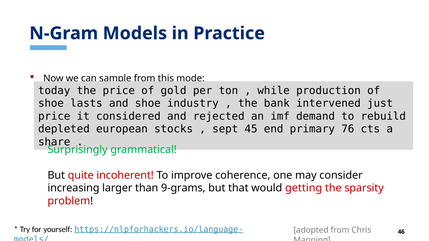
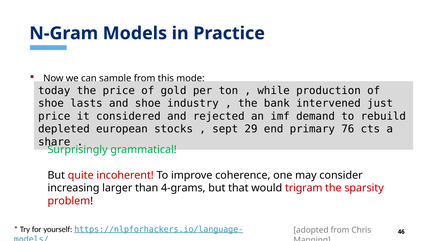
45: 45 -> 29
9-grams: 9-grams -> 4-grams
getting: getting -> trigram
